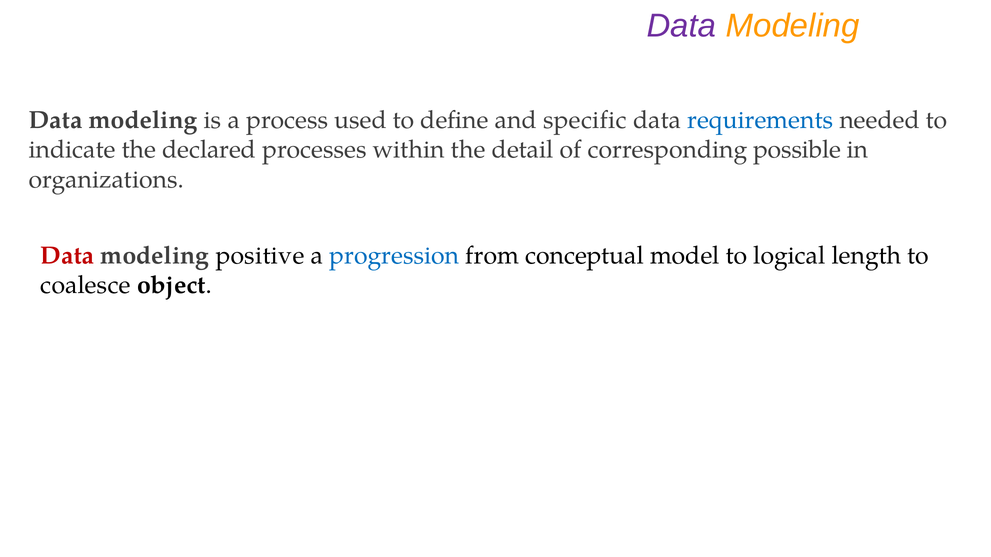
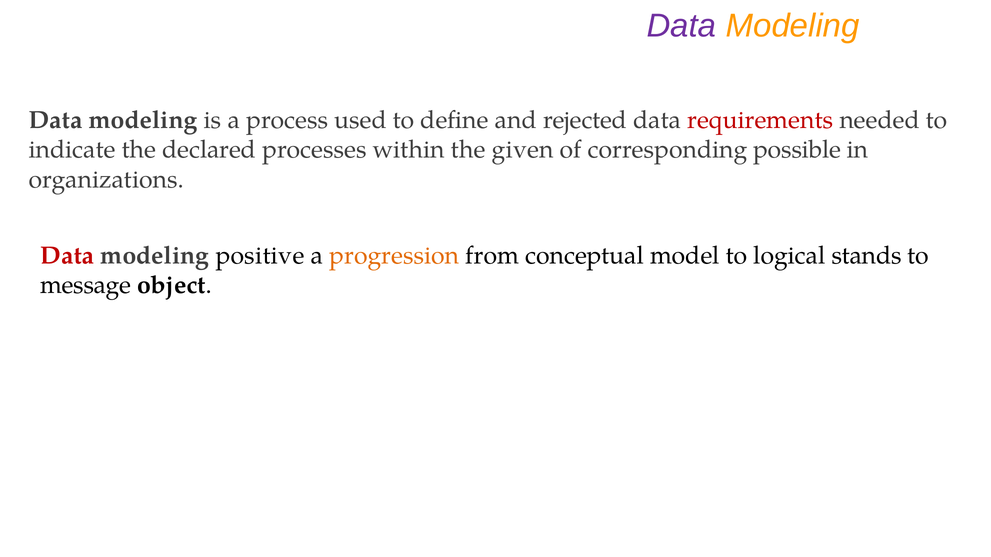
specific: specific -> rejected
requirements colour: blue -> red
detail: detail -> given
progression colour: blue -> orange
length: length -> stands
coalesce: coalesce -> message
